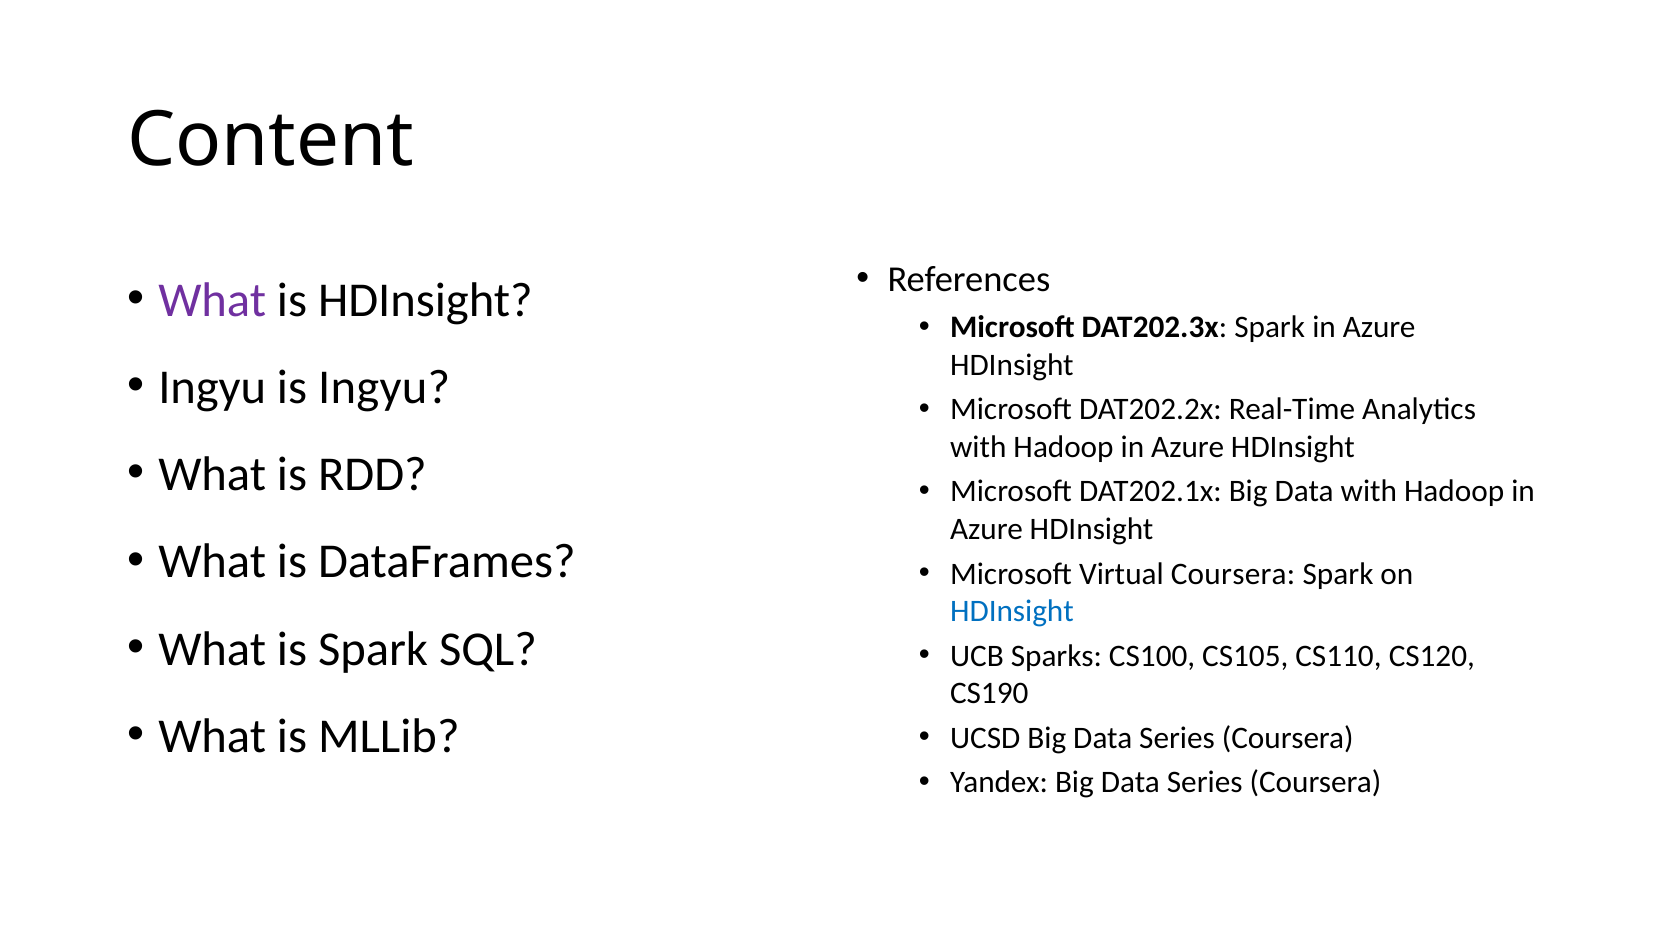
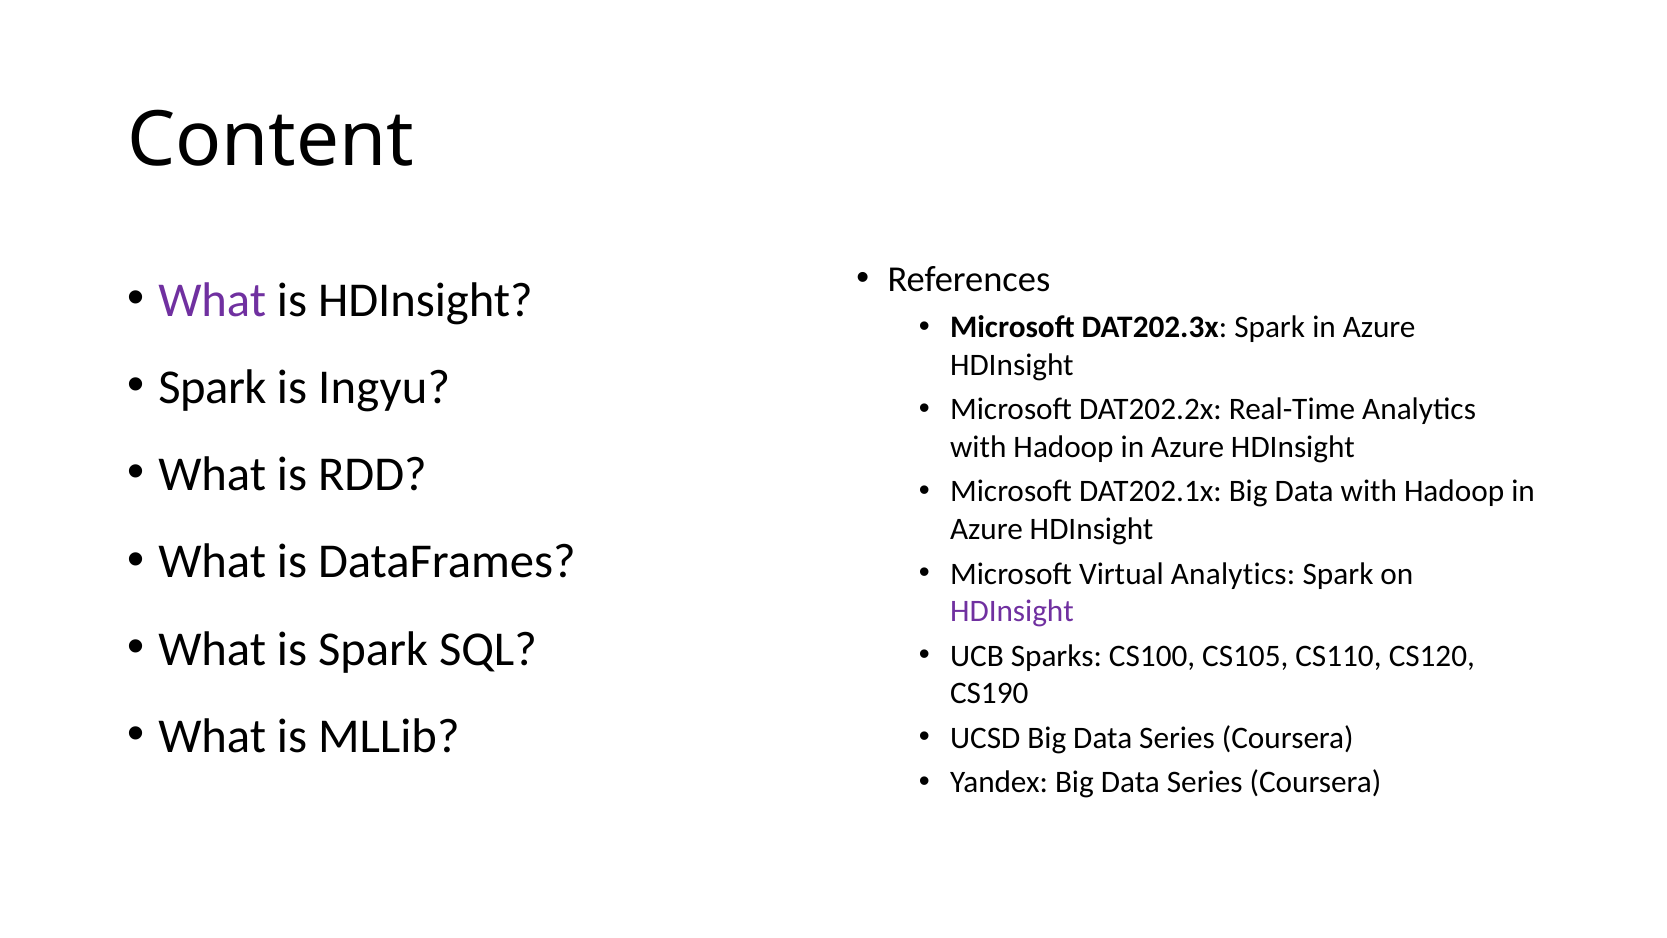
Ingyu at (212, 387): Ingyu -> Spark
Virtual Coursera: Coursera -> Analytics
HDInsight at (1012, 611) colour: blue -> purple
